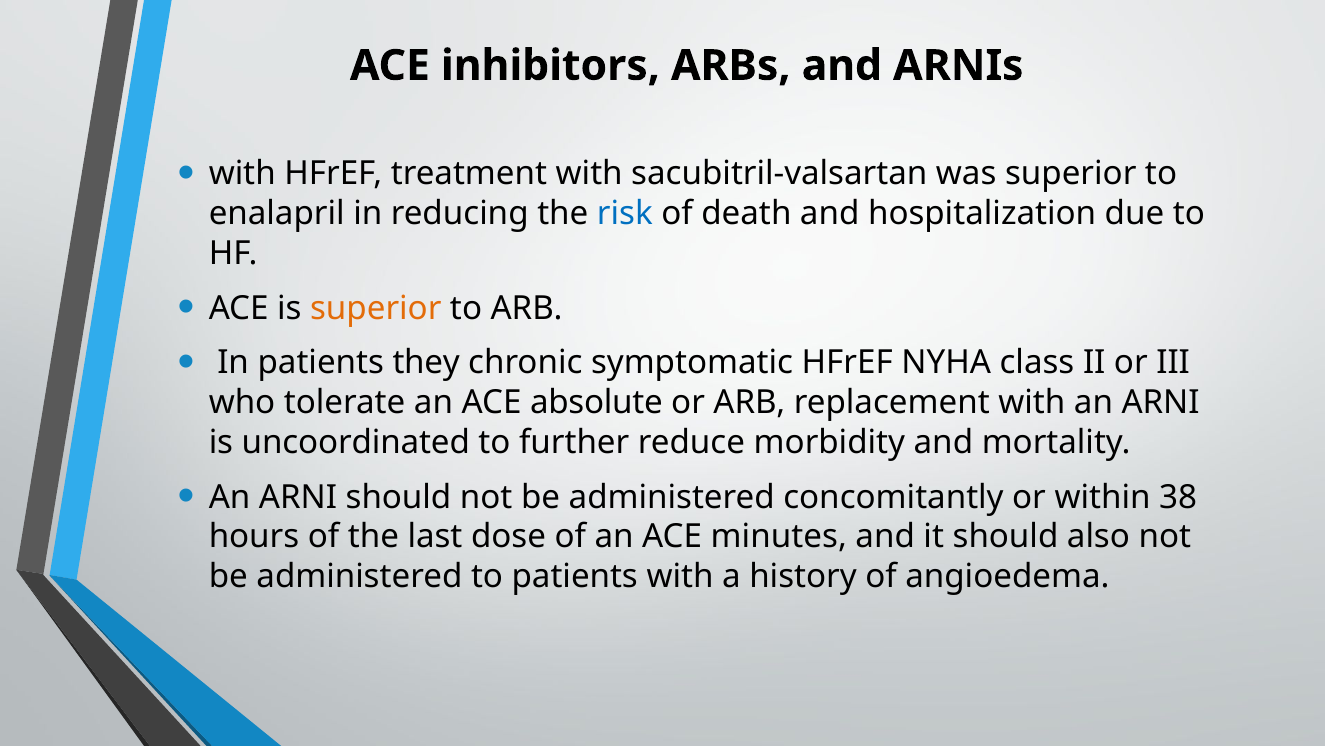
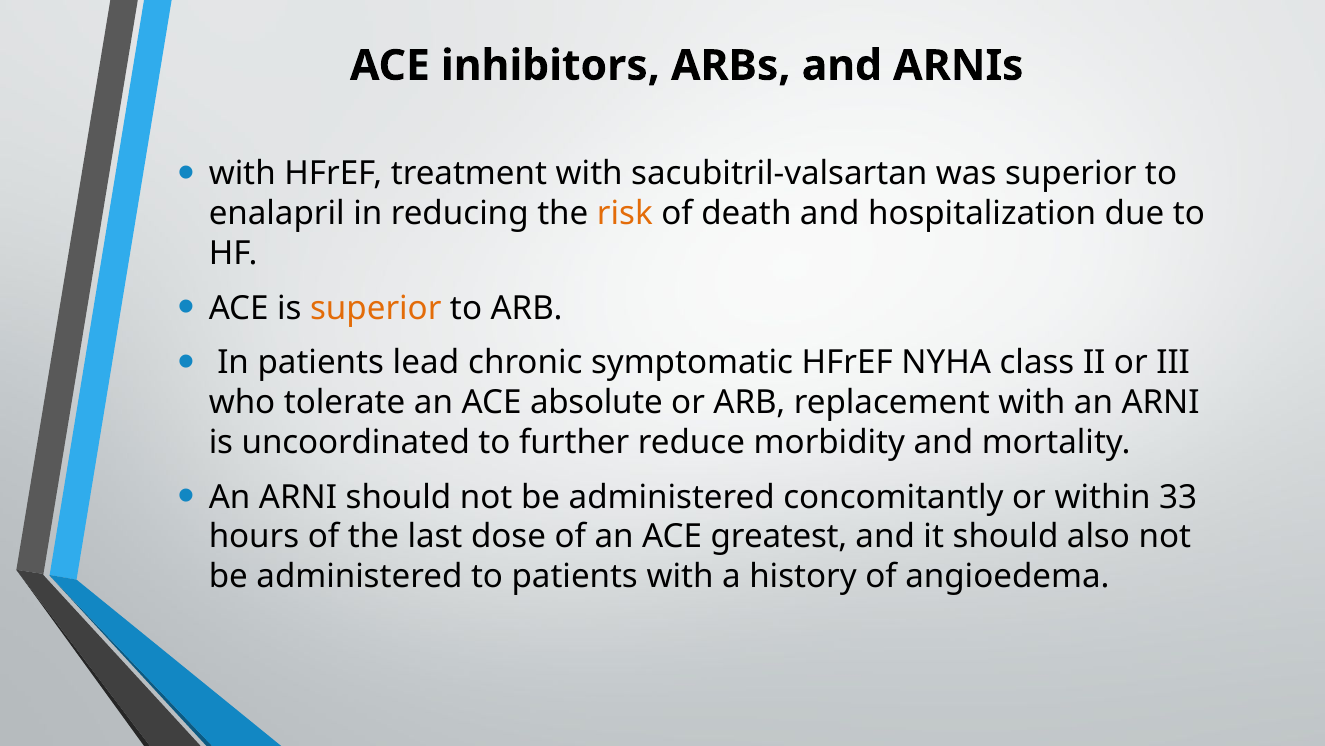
risk colour: blue -> orange
they: they -> lead
38: 38 -> 33
minutes: minutes -> greatest
